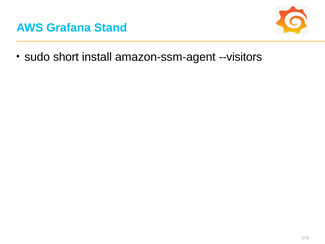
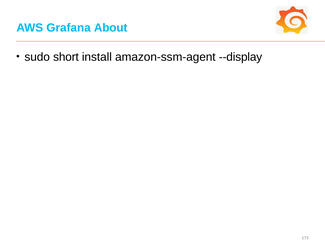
Stand: Stand -> About
--visitors: --visitors -> --display
